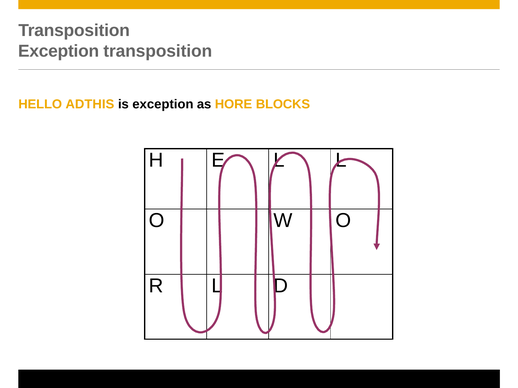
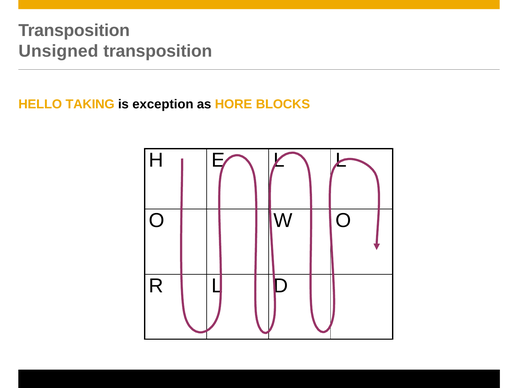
Exception at (59, 51): Exception -> Unsigned
ADTHIS: ADTHIS -> TAKING
